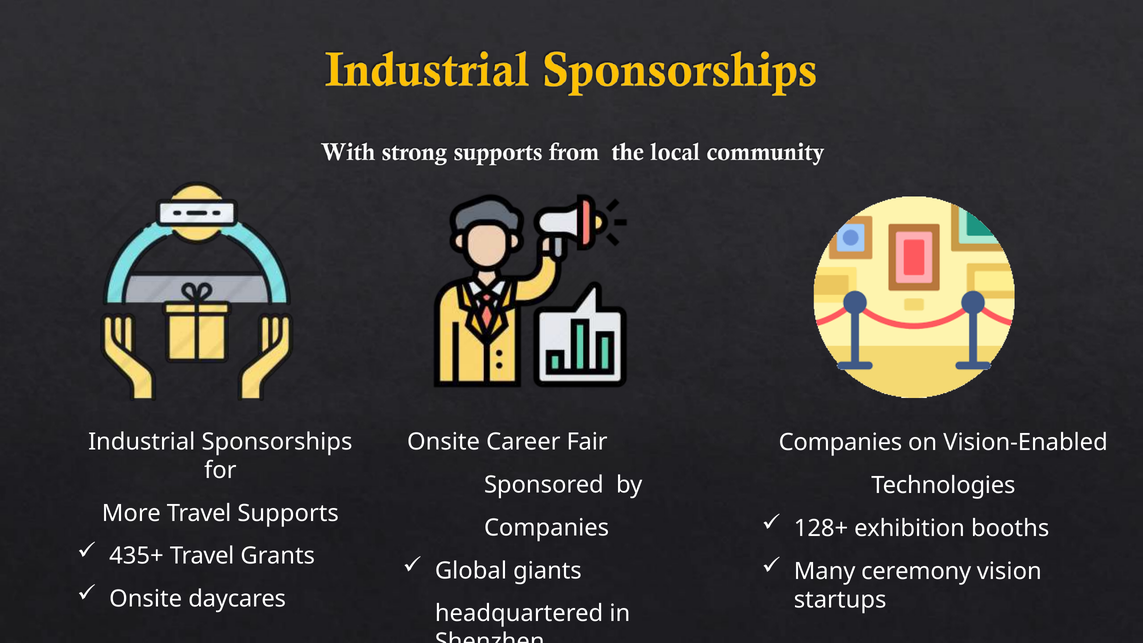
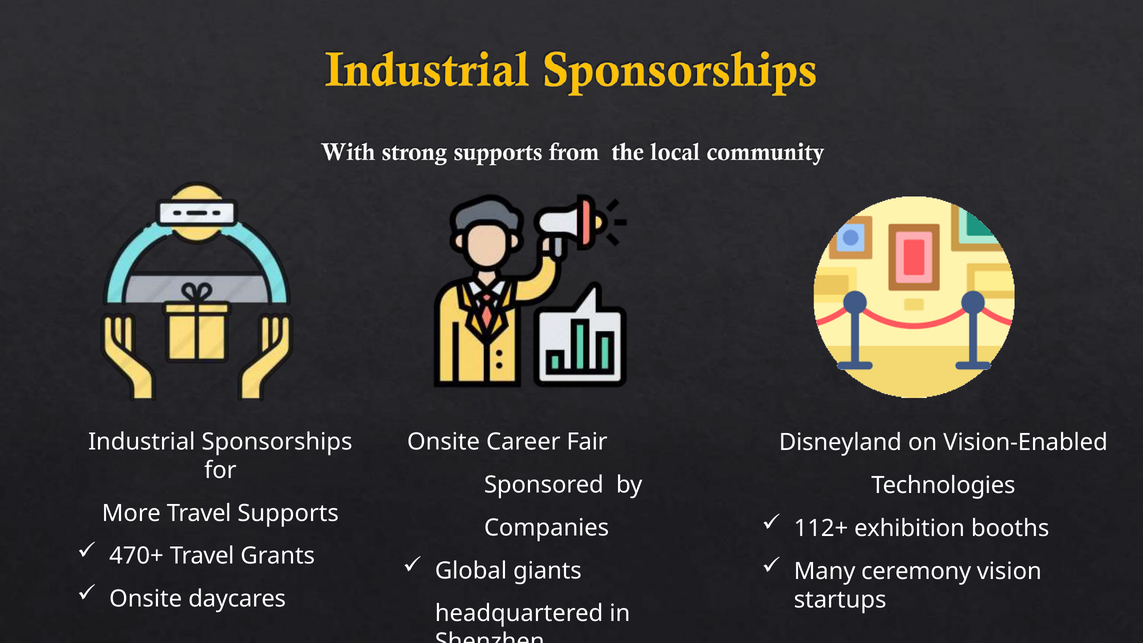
Companies at (840, 443): Companies -> Disneyland
128+: 128+ -> 112+
435+: 435+ -> 470+
